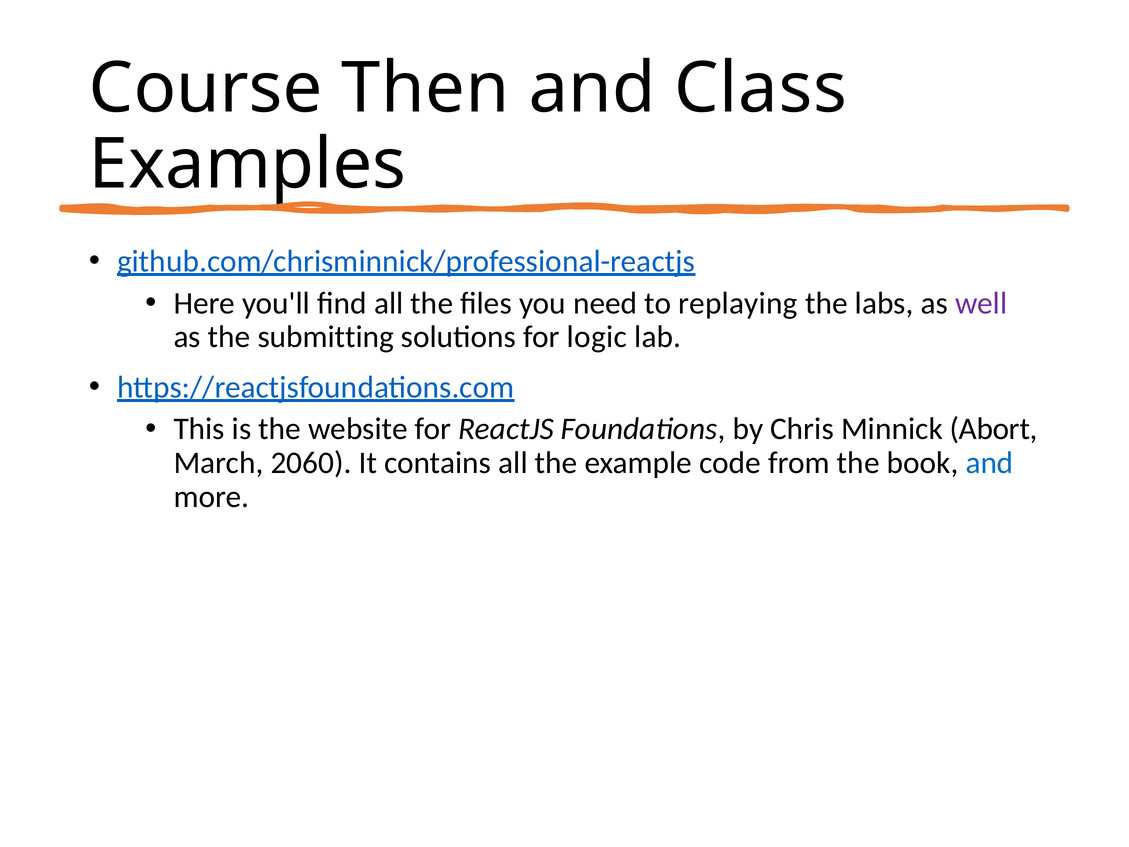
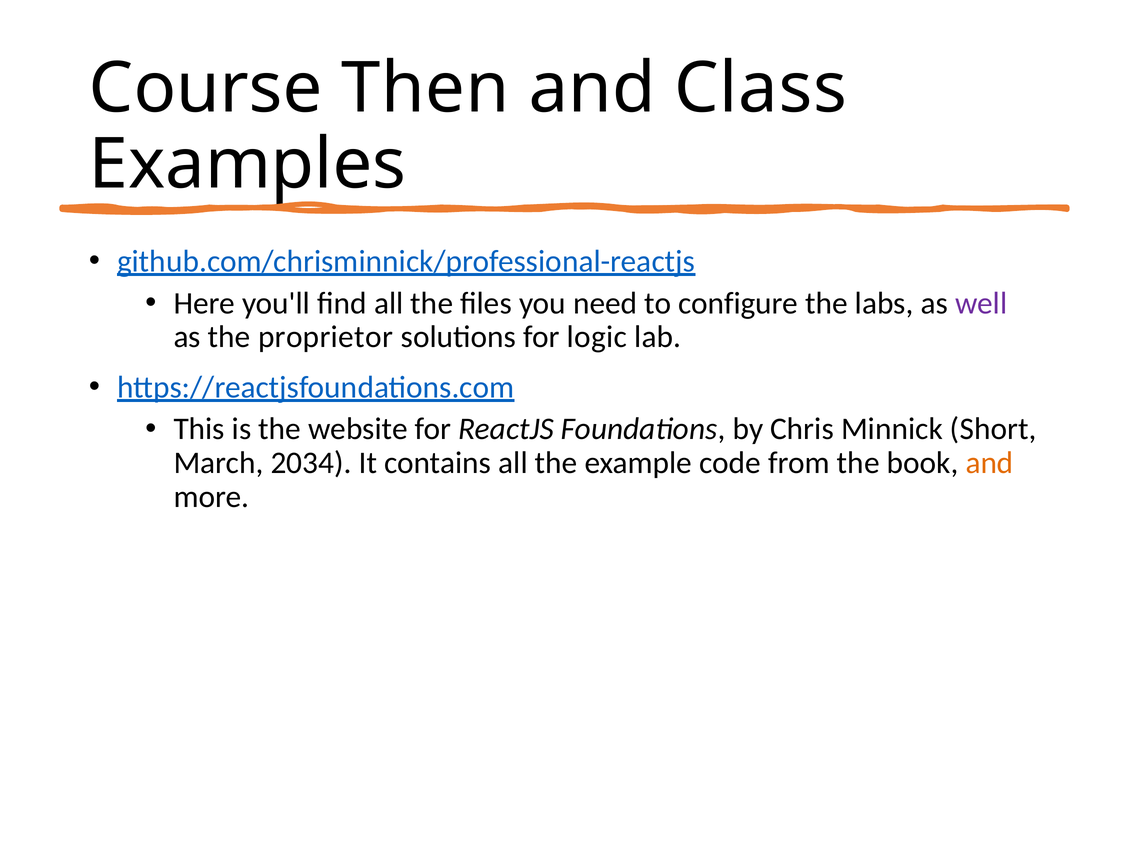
replaying: replaying -> configure
submitting: submitting -> proprietor
Abort: Abort -> Short
2060: 2060 -> 2034
and at (989, 463) colour: blue -> orange
